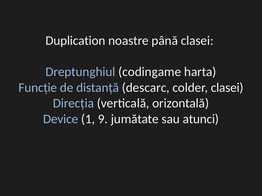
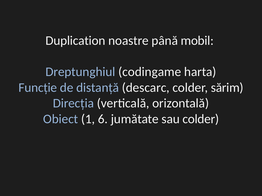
până clasei: clasei -> mobil
colder clasei: clasei -> sărim
Device: Device -> Obiect
9: 9 -> 6
sau atunci: atunci -> colder
